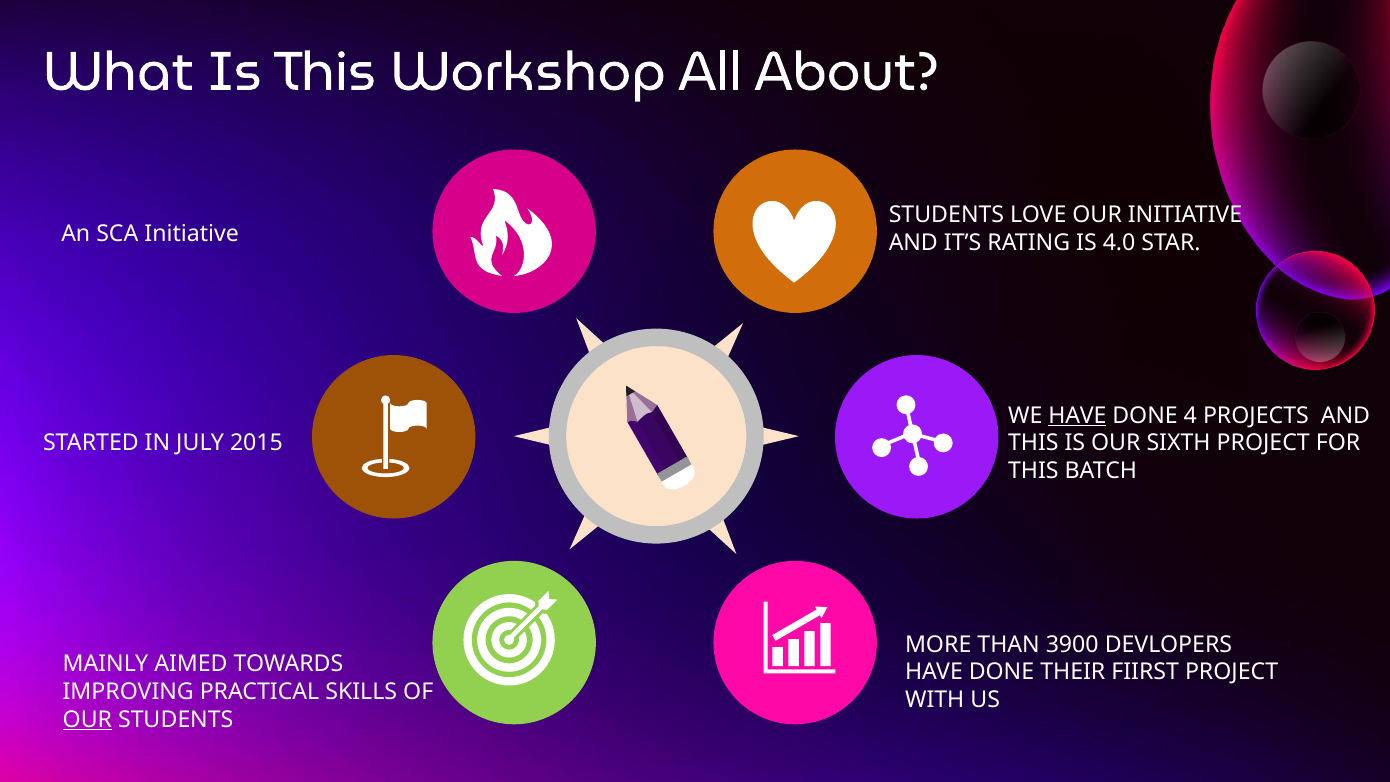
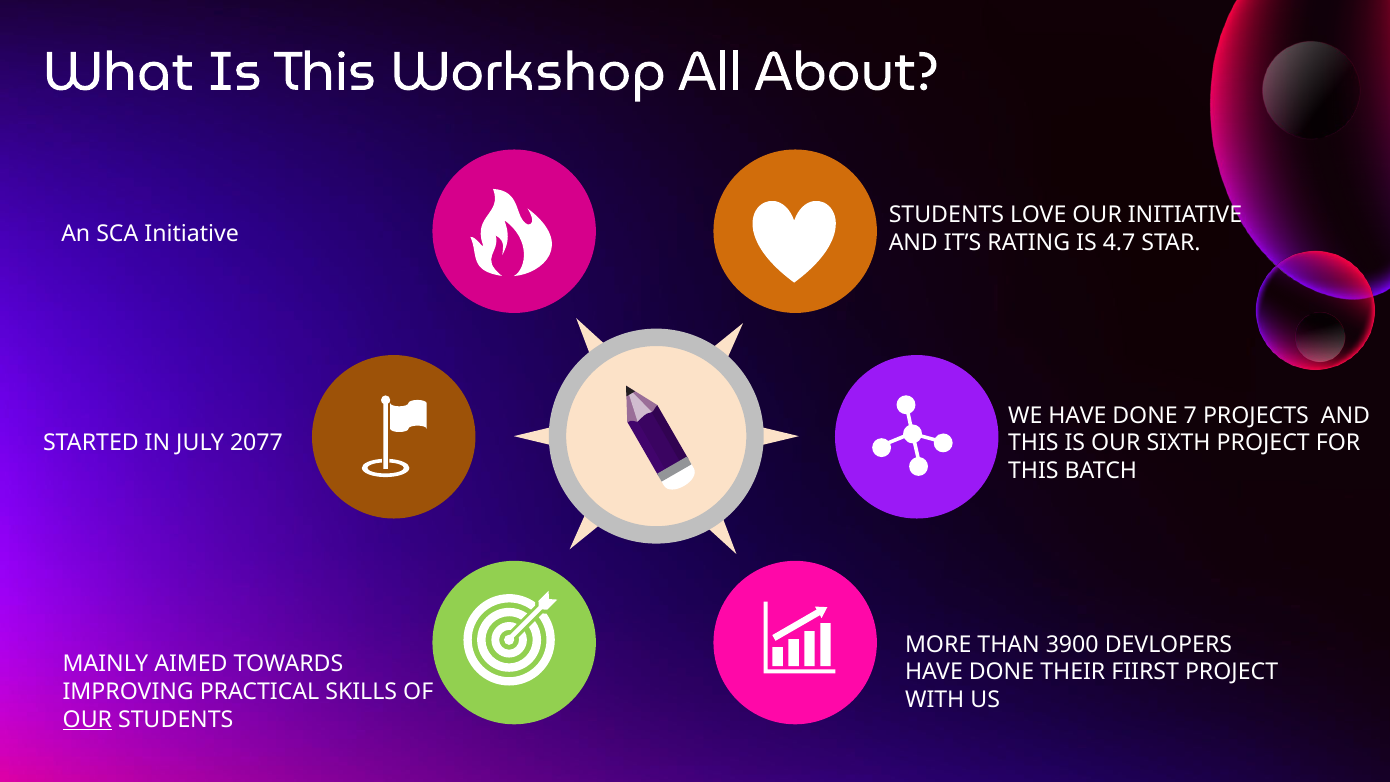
4.0: 4.0 -> 4.7
HAVE at (1077, 415) underline: present -> none
4: 4 -> 7
2015: 2015 -> 2077
